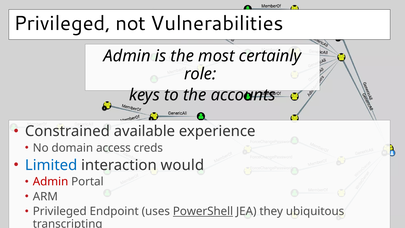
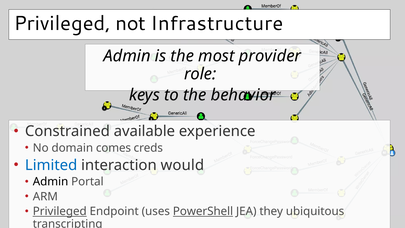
Vulnerabilities: Vulnerabilities -> Infrastructure
certainly: certainly -> provider
accounts: accounts -> behavior
access: access -> comes
Admin at (51, 182) colour: red -> black
Privileged at (60, 211) underline: none -> present
